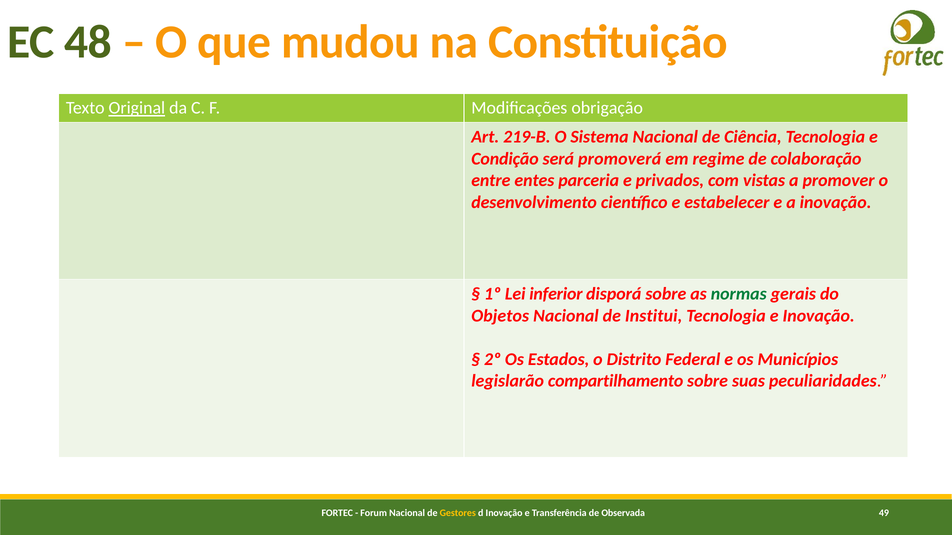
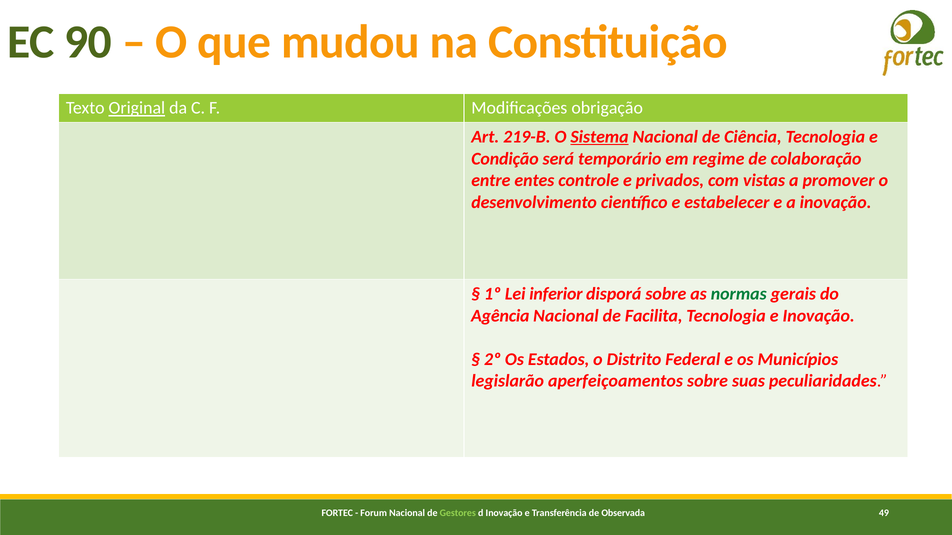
48: 48 -> 90
Sistema underline: none -> present
promoverá: promoverá -> temporário
parceria: parceria -> controle
Objetos: Objetos -> Agência
Institui: Institui -> Facilita
compartilhamento: compartilhamento -> aperfeiçoamentos
Gestores colour: yellow -> light green
